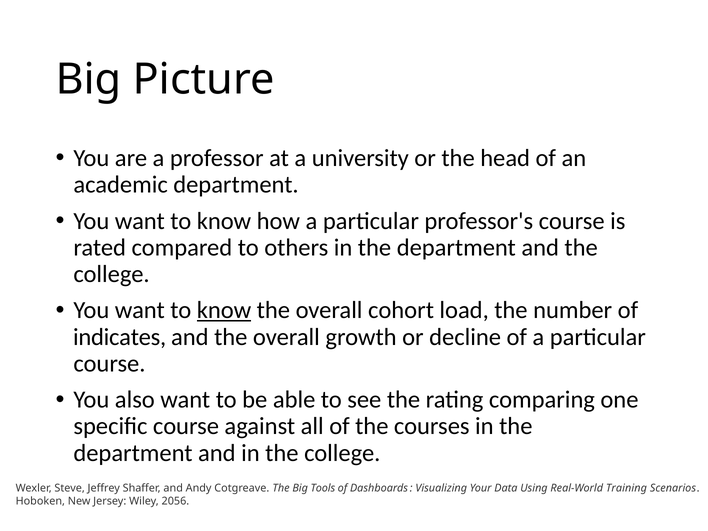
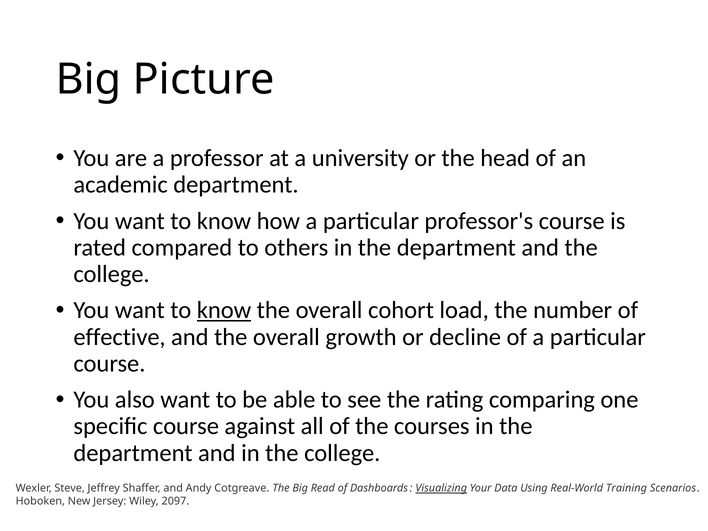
indicates: indicates -> effective
Tools: Tools -> Read
Visualizing underline: none -> present
2056: 2056 -> 2097
